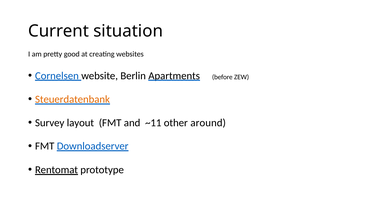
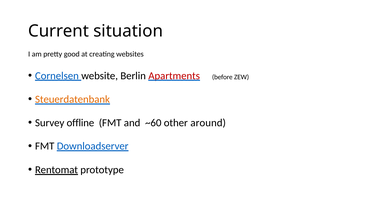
Apartments colour: black -> red
layout: layout -> offline
~11: ~11 -> ~60
